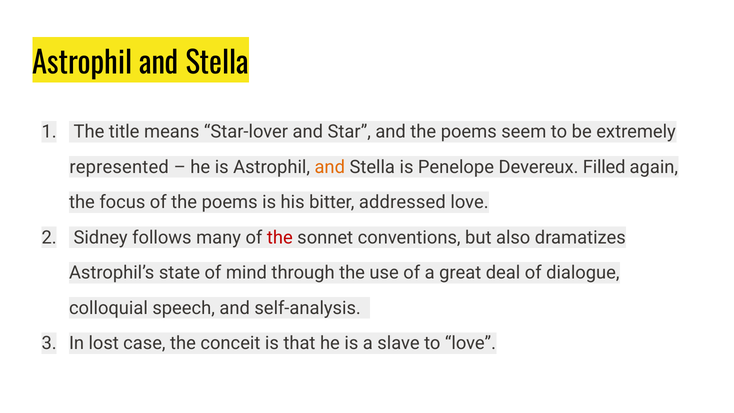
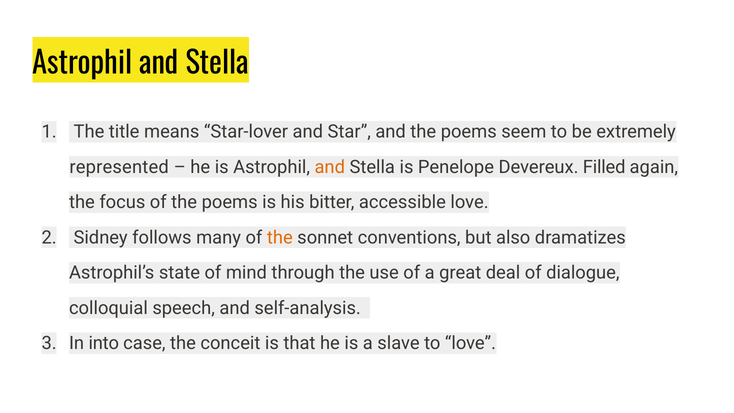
addressed: addressed -> accessible
the at (280, 238) colour: red -> orange
lost: lost -> into
